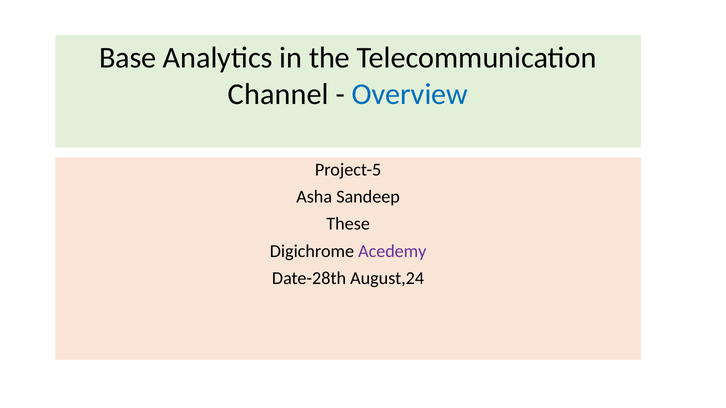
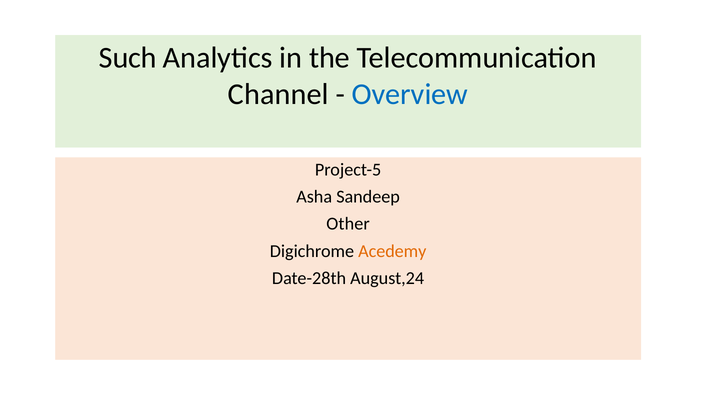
Base: Base -> Such
These: These -> Other
Acedemy colour: purple -> orange
